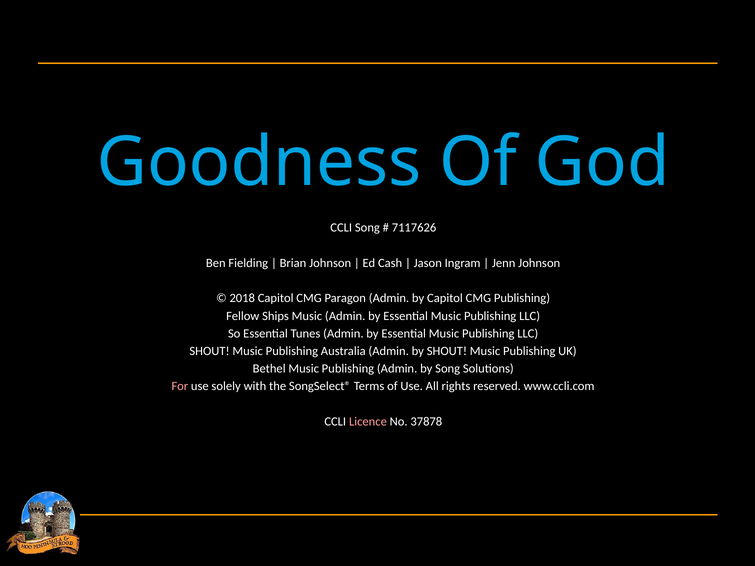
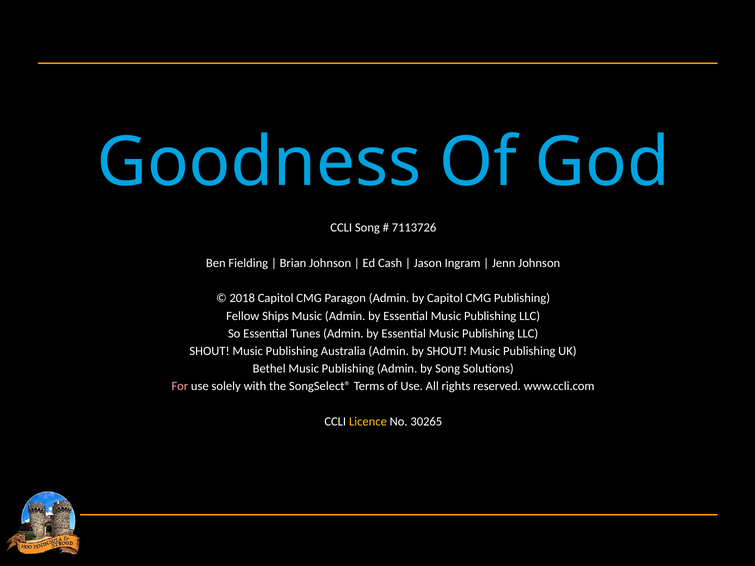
7117626: 7117626 -> 7113726
Licence colour: pink -> yellow
37878: 37878 -> 30265
